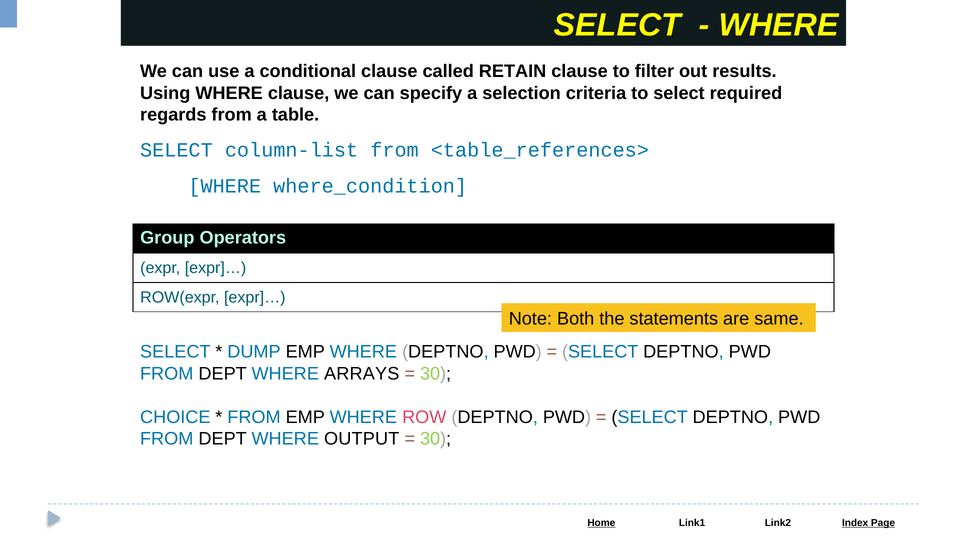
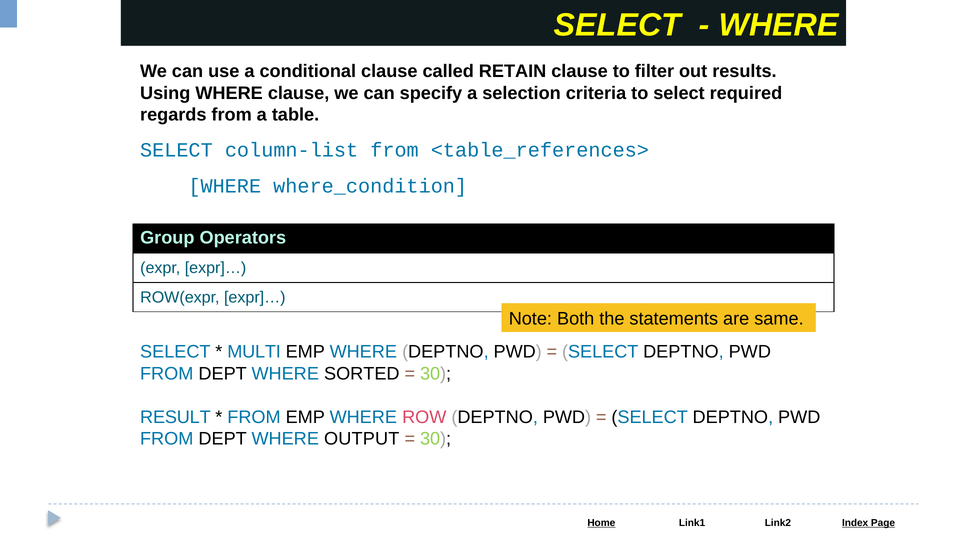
DUMP: DUMP -> MULTI
ARRAYS: ARRAYS -> SORTED
CHOICE: CHOICE -> RESULT
